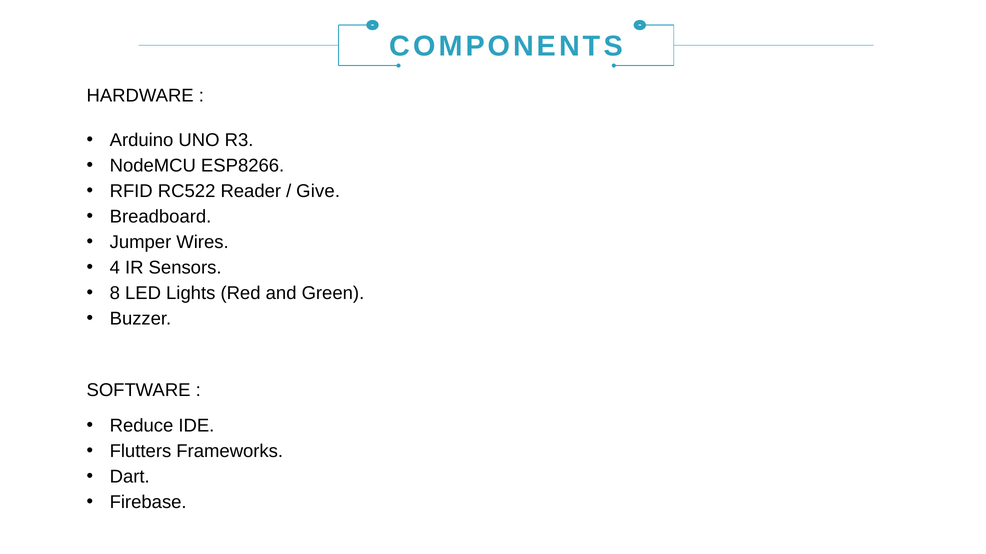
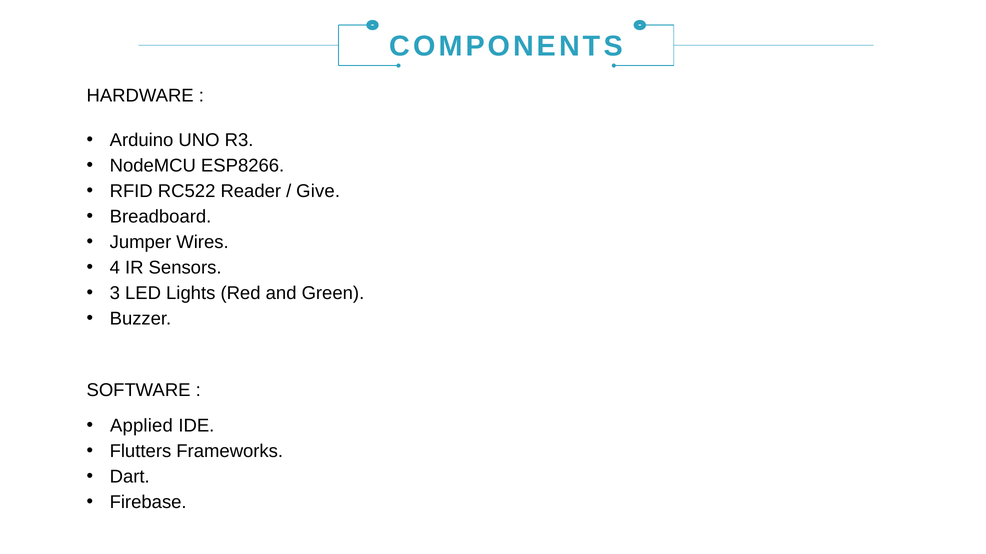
8: 8 -> 3
Reduce: Reduce -> Applied
